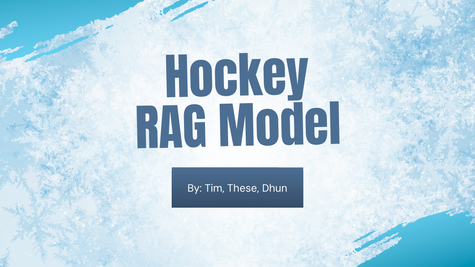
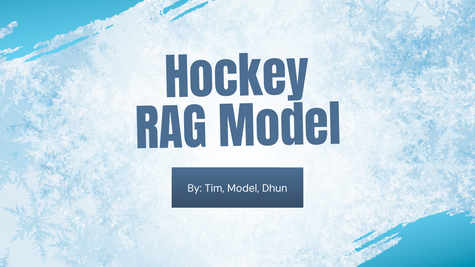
Tim These: These -> Model
